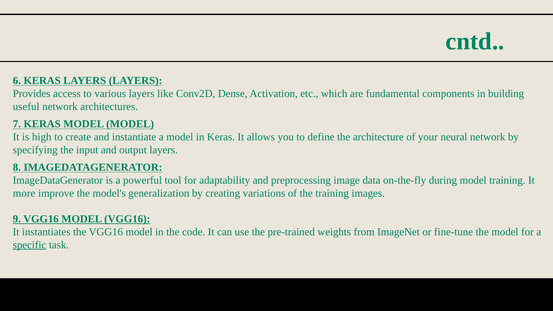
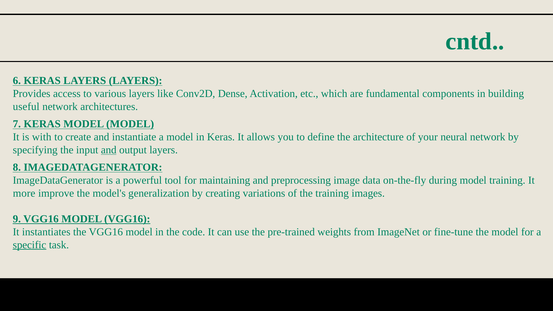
high: high -> with
and at (109, 150) underline: none -> present
adaptability: adaptability -> maintaining
